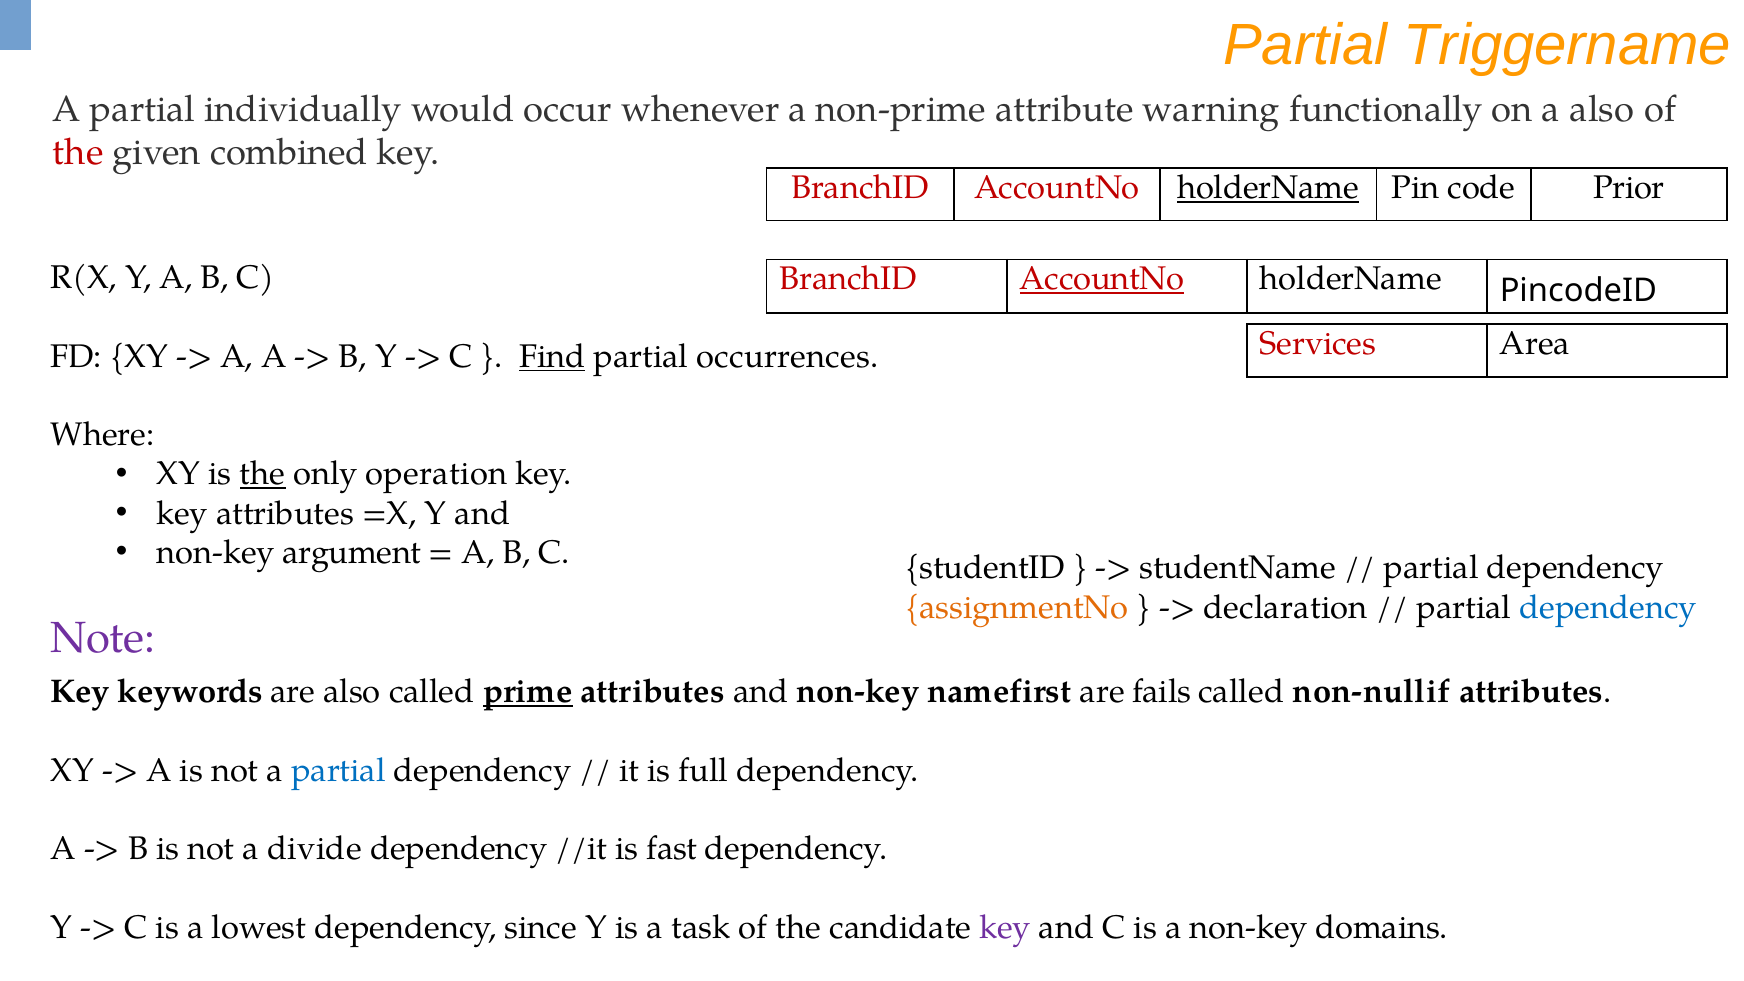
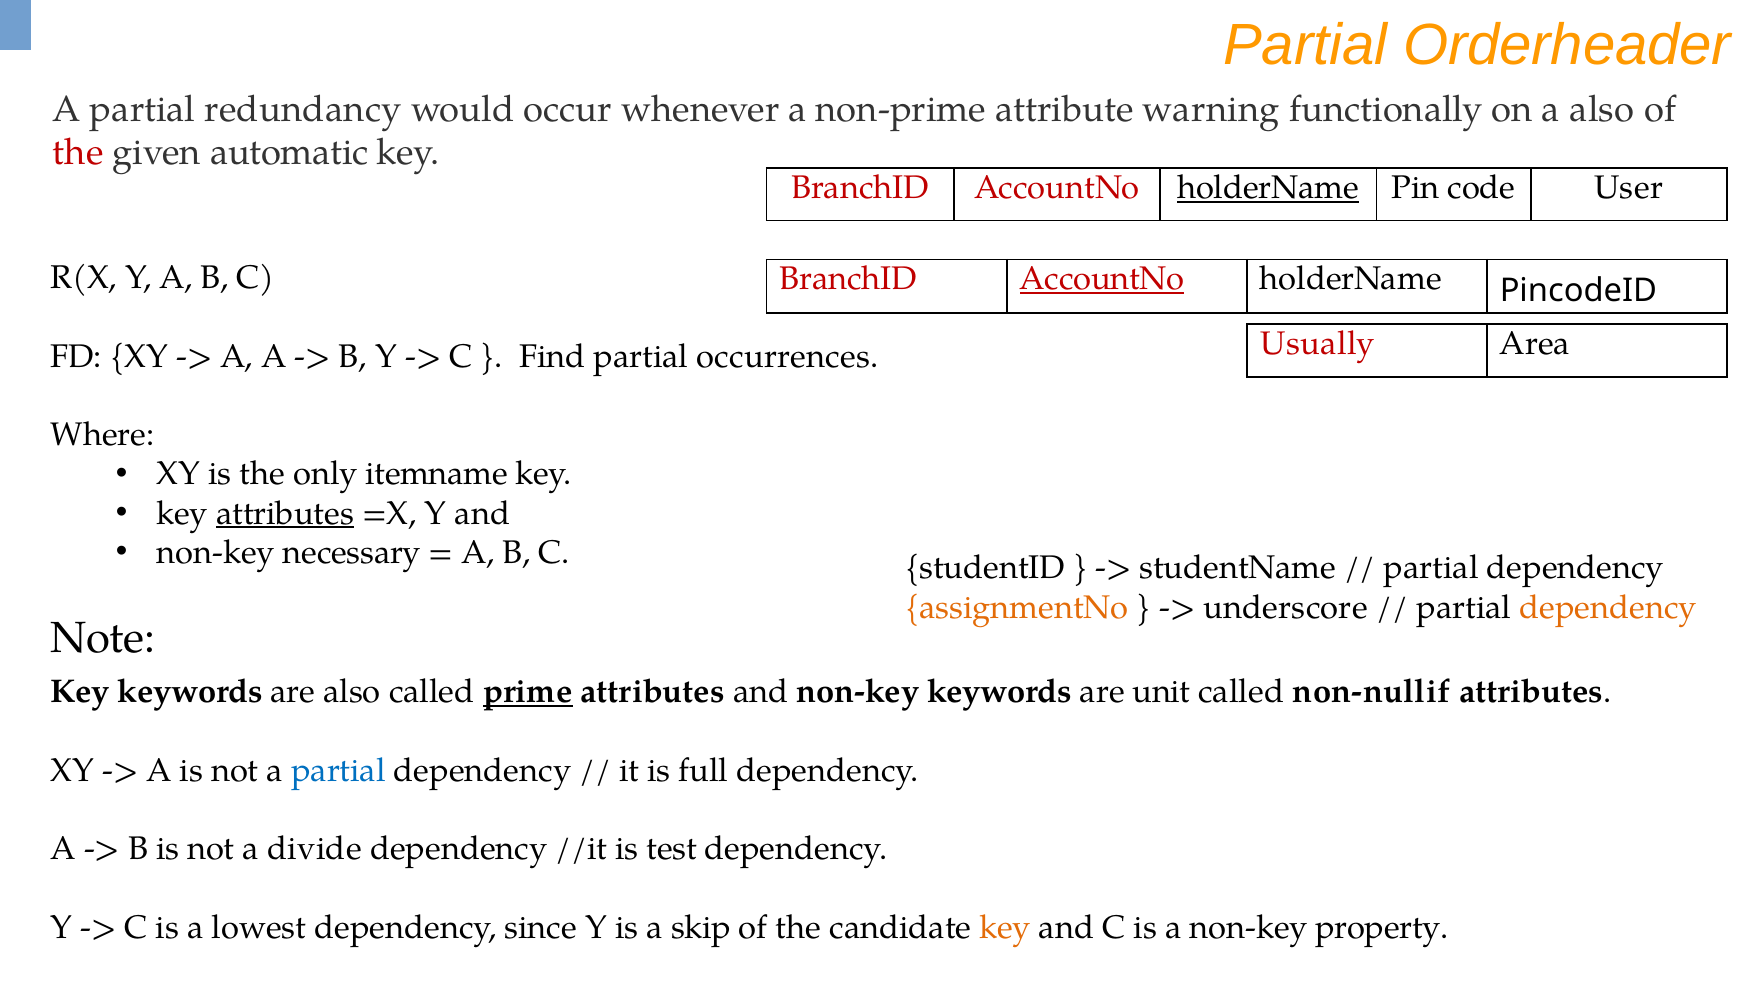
Triggername: Triggername -> Orderheader
individually: individually -> redundancy
combined: combined -> automatic
Prior: Prior -> User
Services: Services -> Usually
Find underline: present -> none
the at (263, 474) underline: present -> none
operation: operation -> itemname
attributes at (285, 513) underline: none -> present
argument: argument -> necessary
declaration: declaration -> underscore
dependency at (1608, 607) colour: blue -> orange
Note colour: purple -> black
non-key namefirst: namefirst -> keywords
fails: fails -> unit
fast: fast -> test
task: task -> skip
key at (1005, 928) colour: purple -> orange
domains: domains -> property
